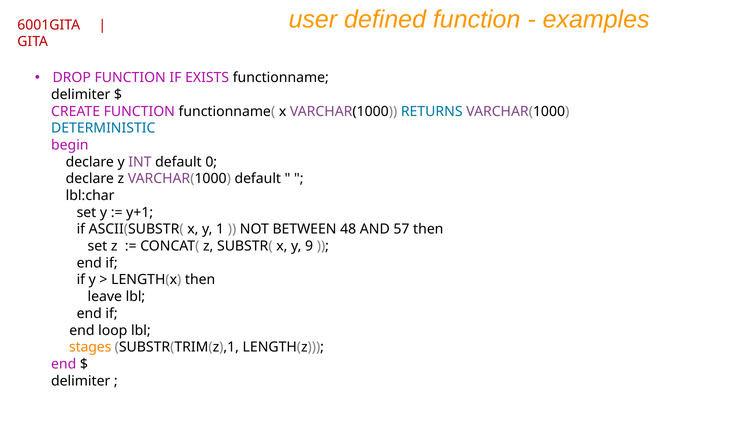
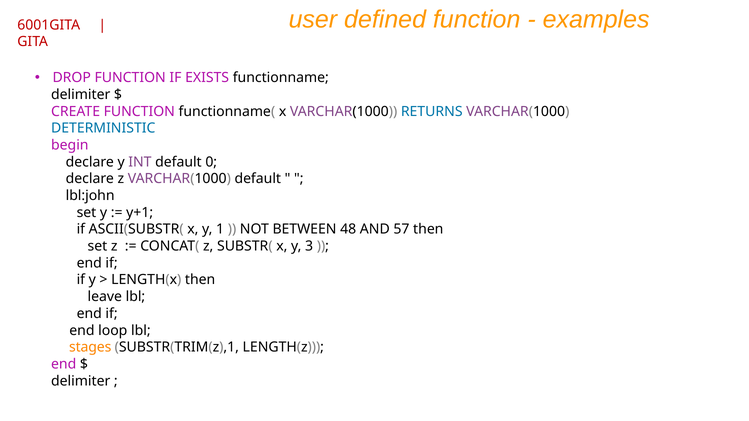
lbl:char: lbl:char -> lbl:john
9: 9 -> 3
